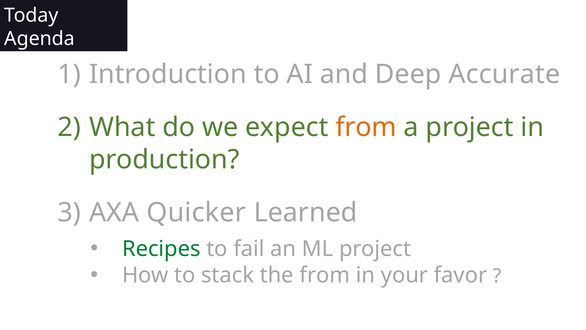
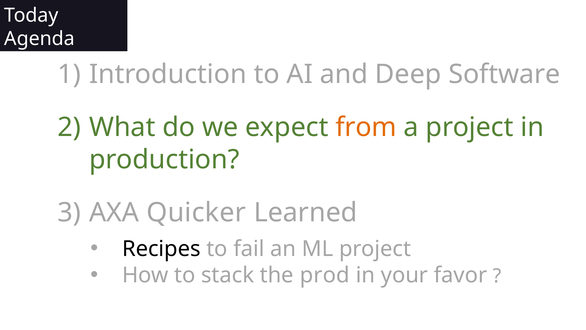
Accurate: Accurate -> Software
Recipes colour: green -> black
the from: from -> prod
